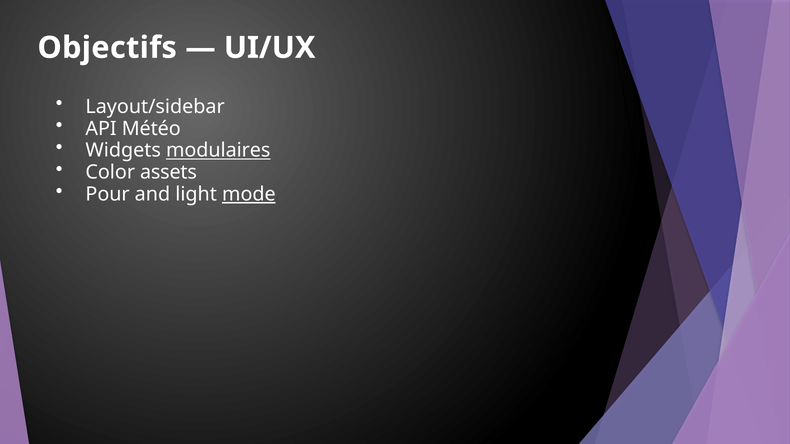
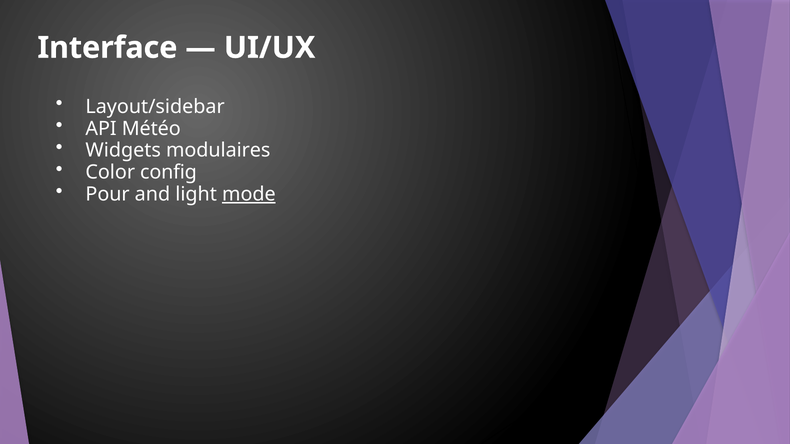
Objectifs: Objectifs -> Interface
modulaires underline: present -> none
assets: assets -> config
